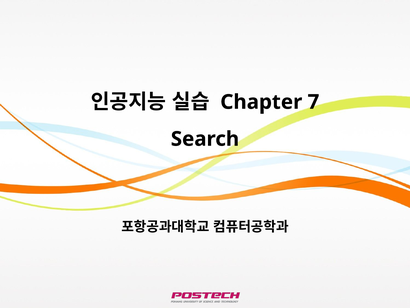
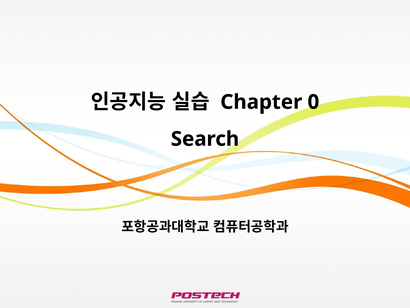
7: 7 -> 0
